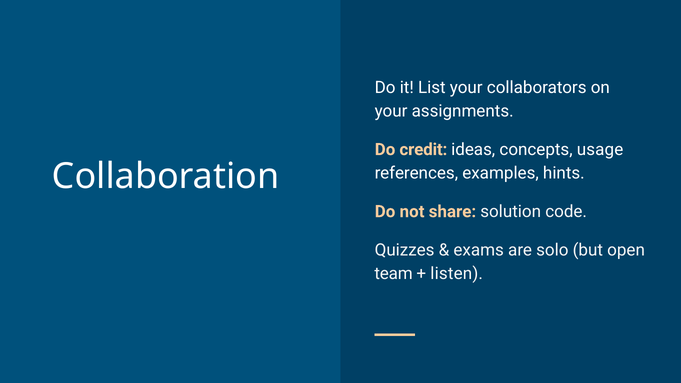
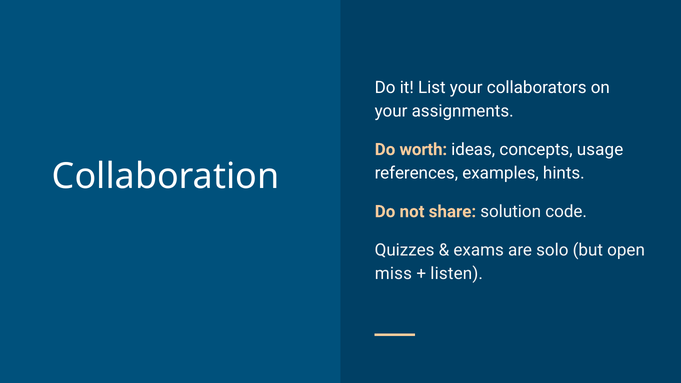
credit: credit -> worth
team: team -> miss
